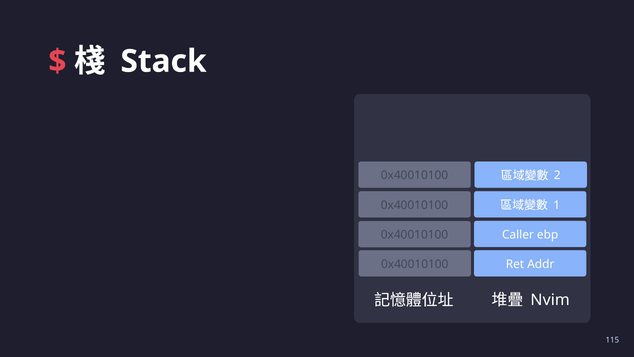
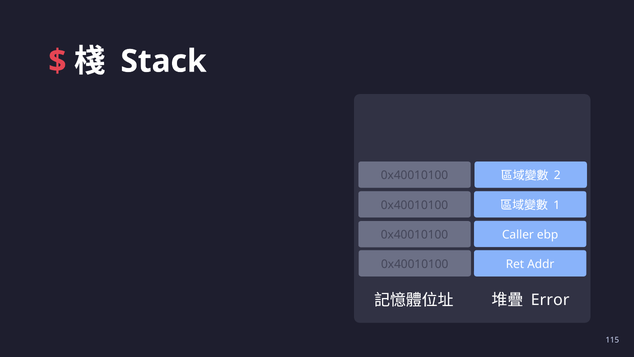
Nvim: Nvim -> Error
